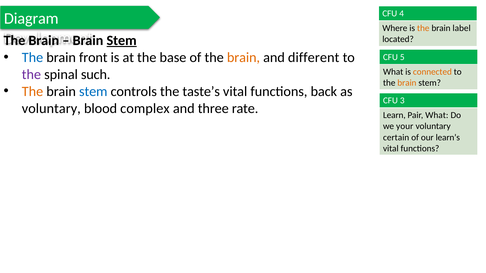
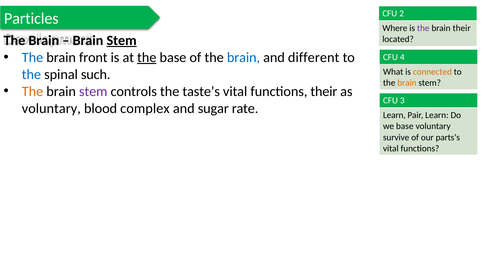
4: 4 -> 2
Diagram: Diagram -> Particles
the at (423, 28) colour: orange -> purple
brain label: label -> their
the at (147, 58) underline: none -> present
brain at (243, 58) colour: orange -> blue
5: 5 -> 4
the at (31, 75) colour: purple -> blue
stem at (93, 92) colour: blue -> purple
functions back: back -> their
three: three -> sugar
Pair What: What -> Learn
we your: your -> base
certain: certain -> survive
learn’s: learn’s -> parts’s
